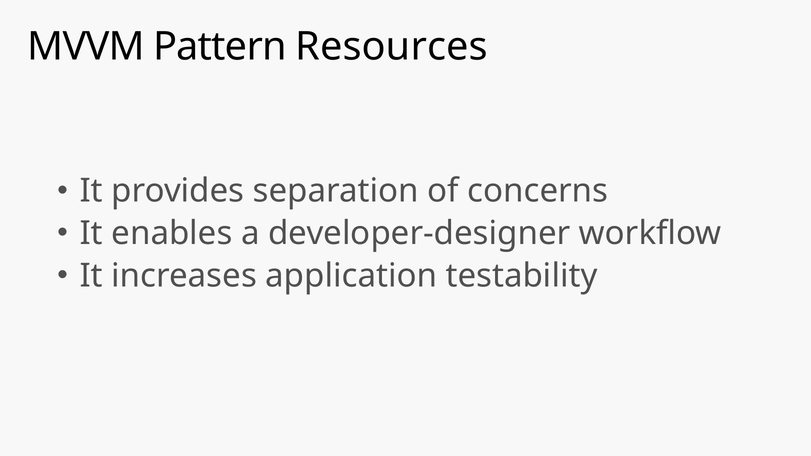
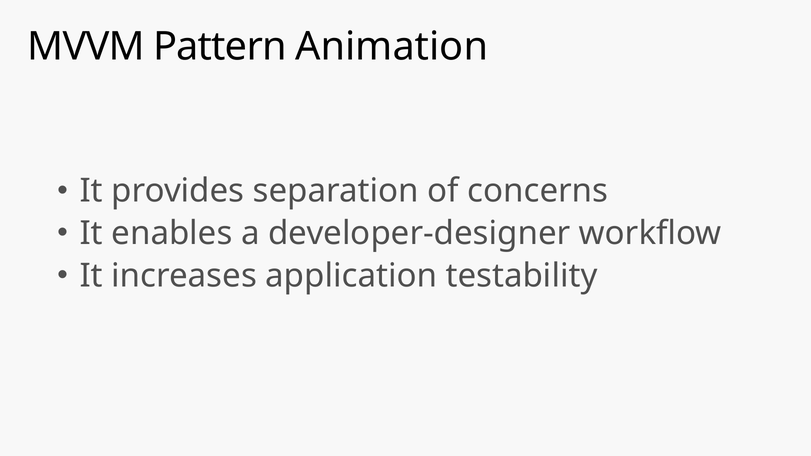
Resources: Resources -> Animation
